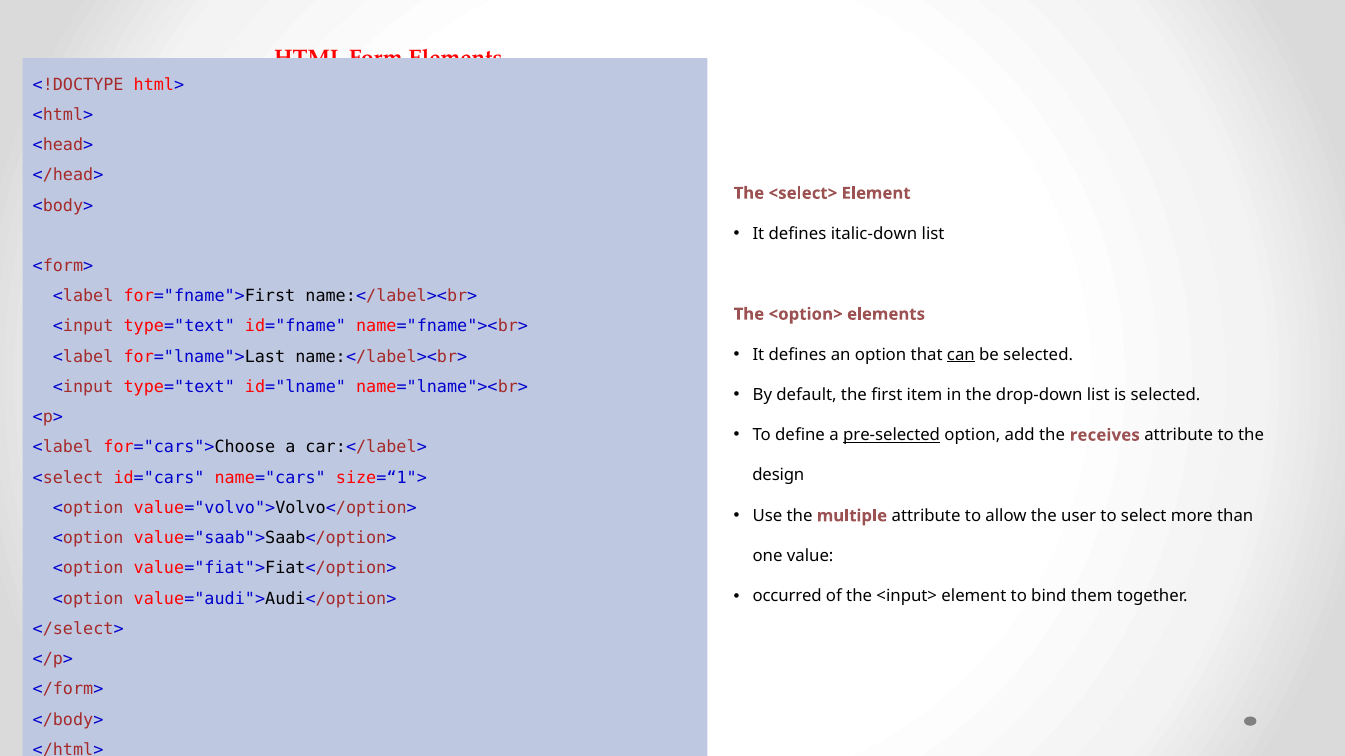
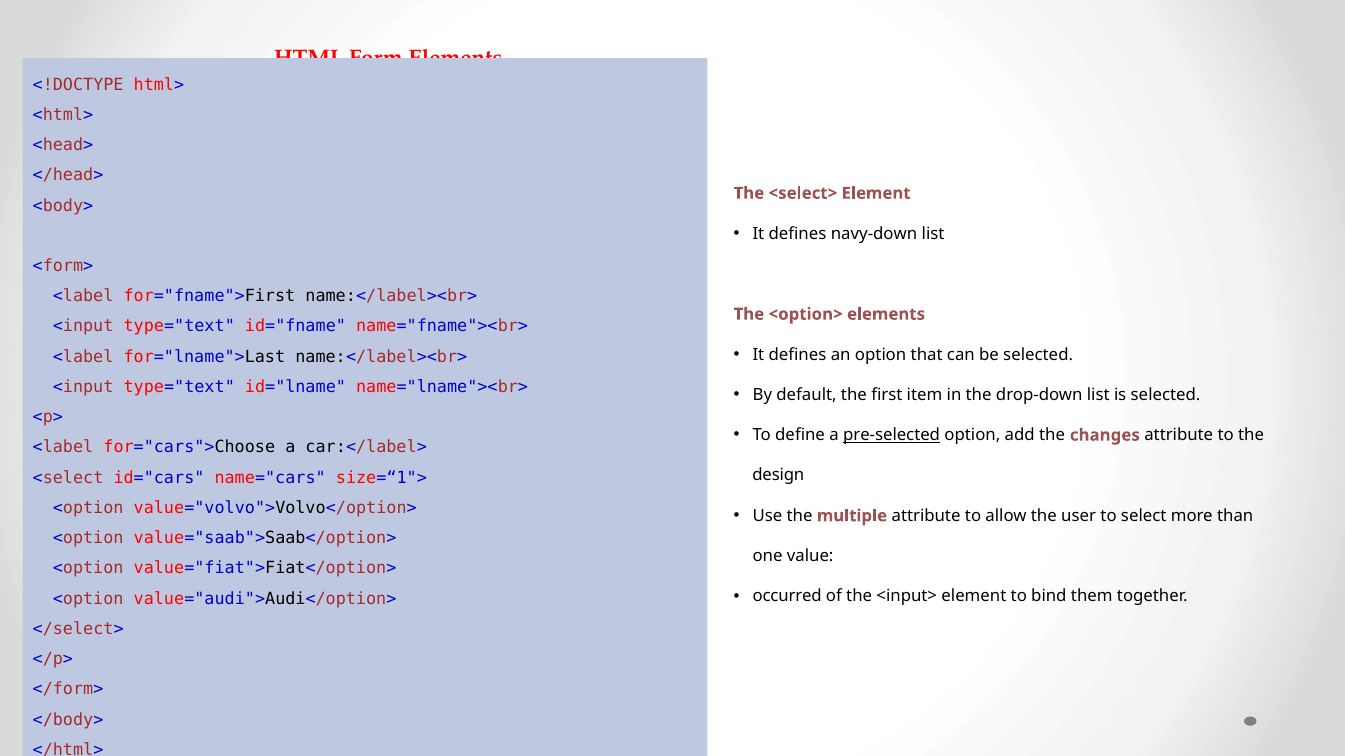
italic-down: italic-down -> navy-down
can underline: present -> none
receives: receives -> changes
